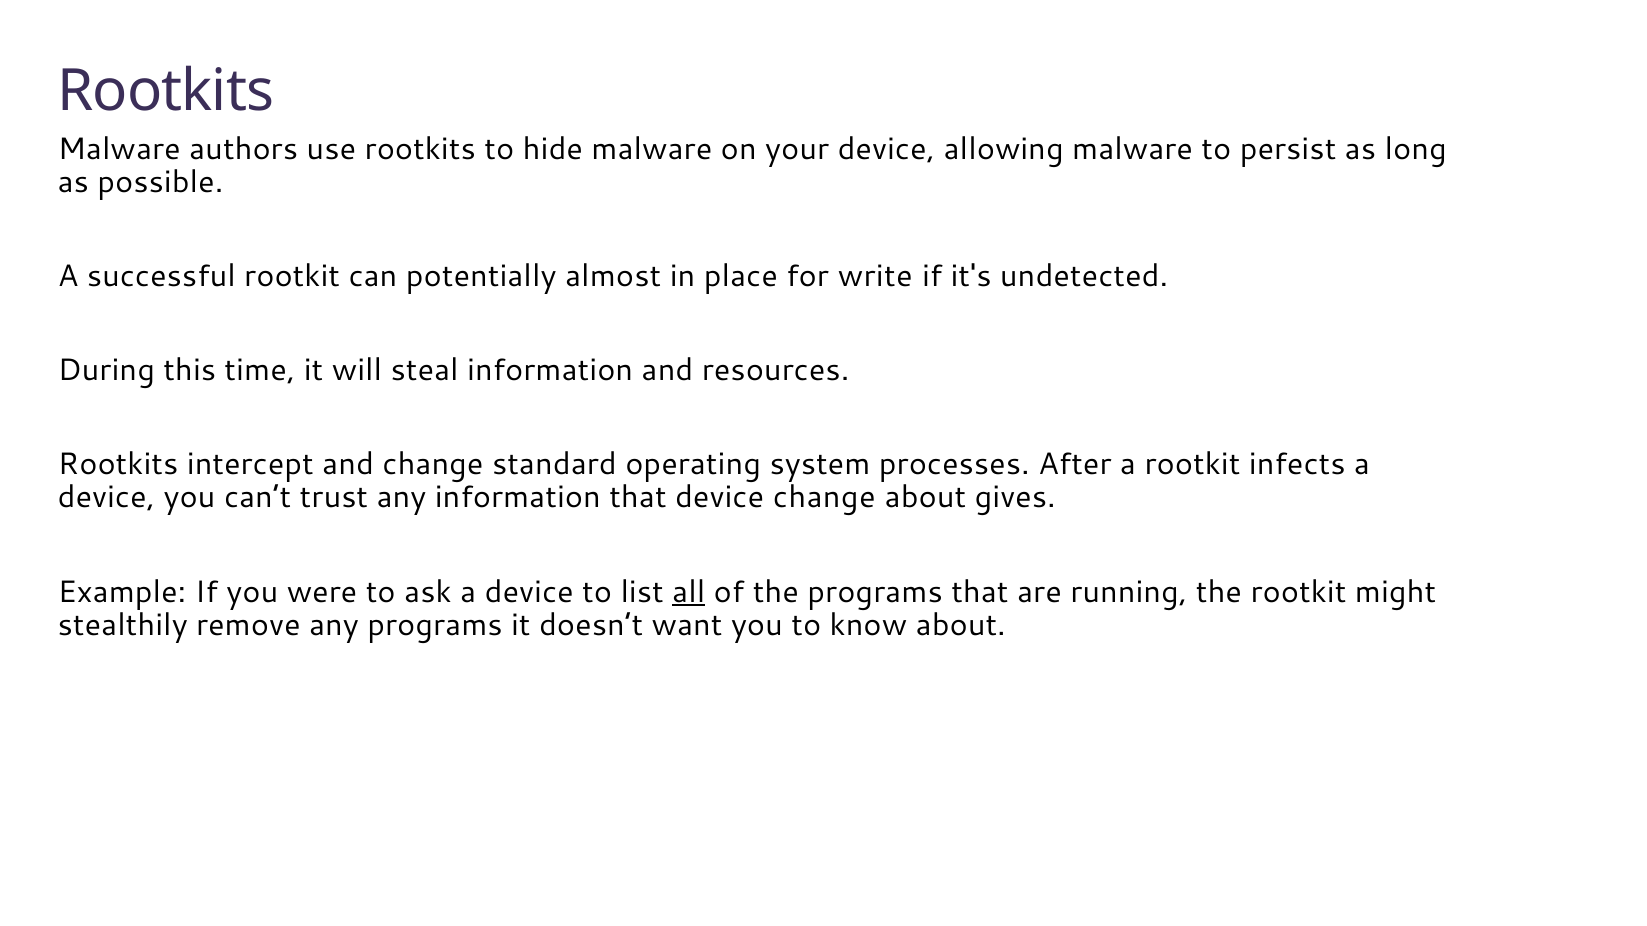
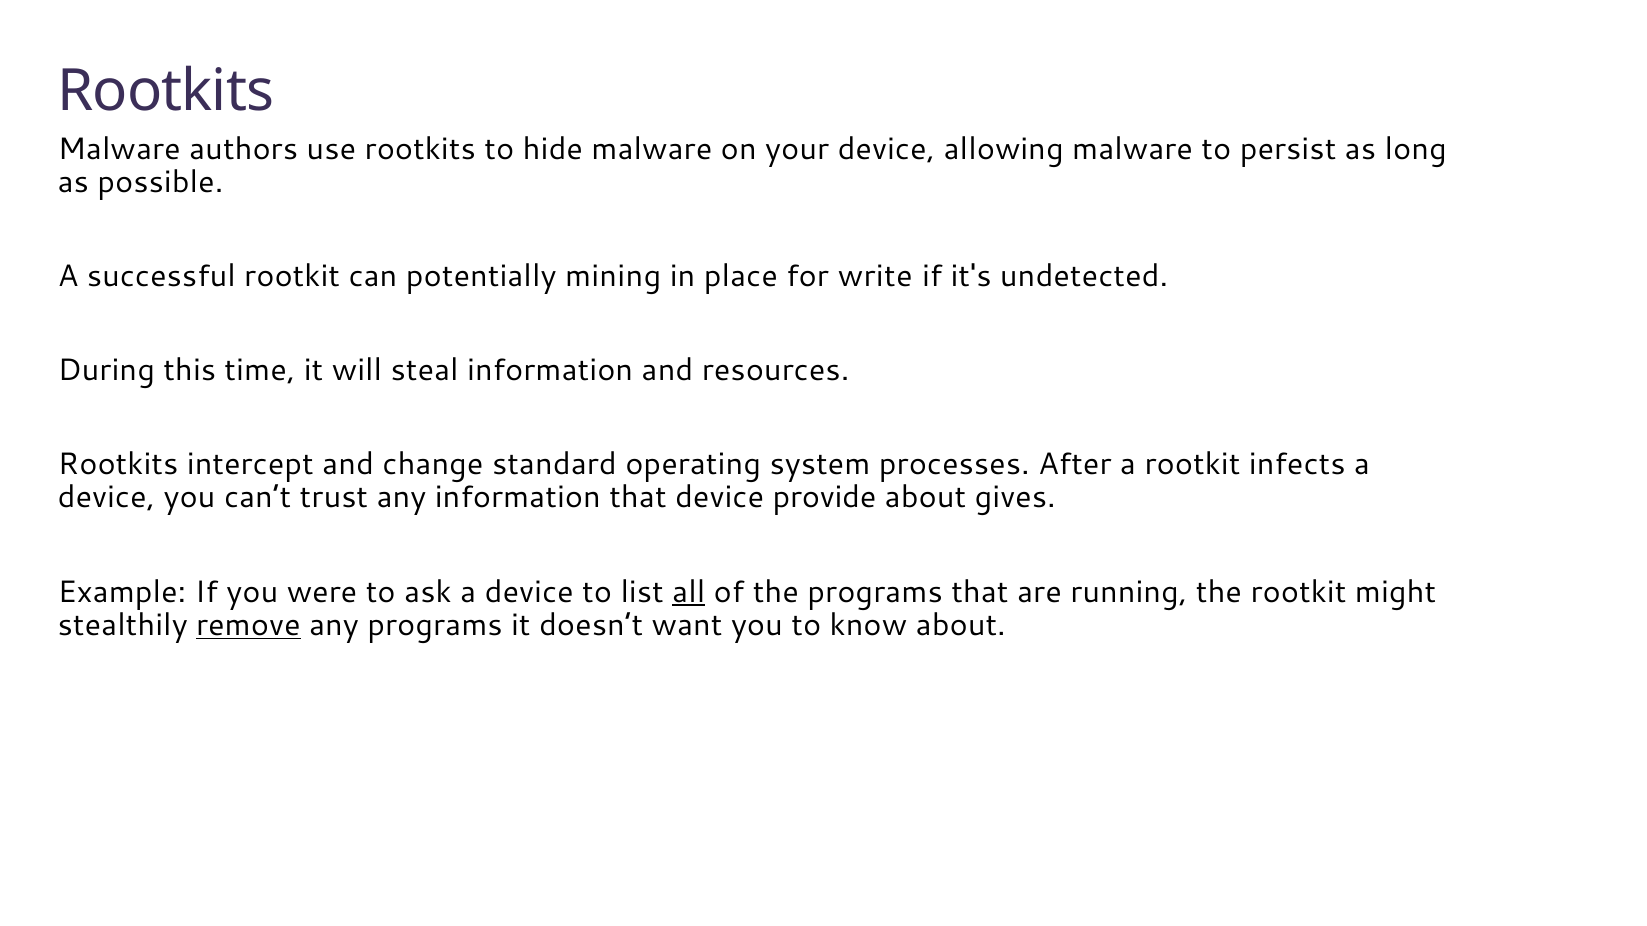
almost: almost -> mining
device change: change -> provide
remove underline: none -> present
